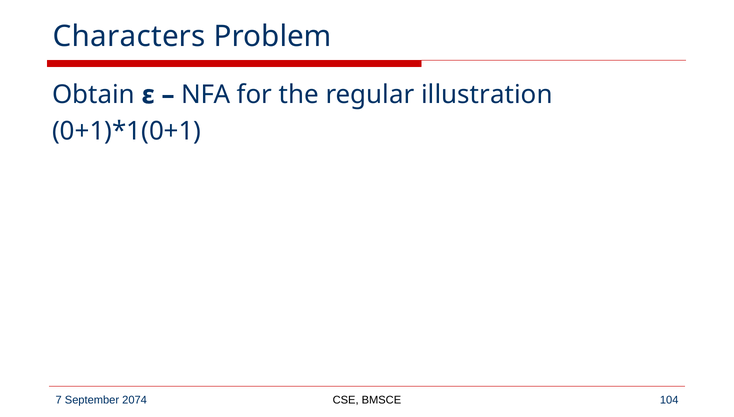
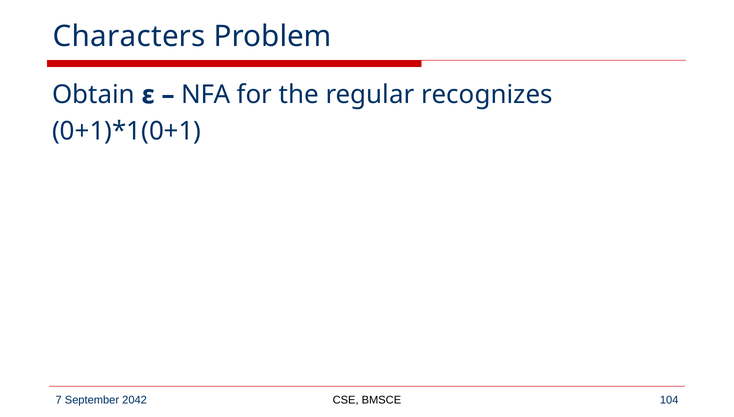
illustration: illustration -> recognizes
2074: 2074 -> 2042
